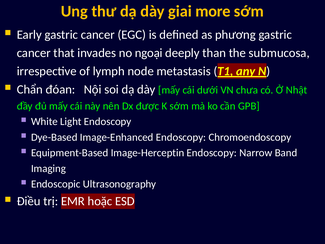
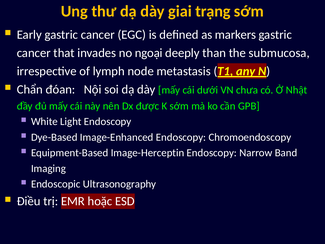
more: more -> trạng
phương: phương -> markers
